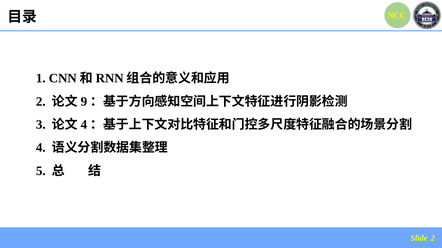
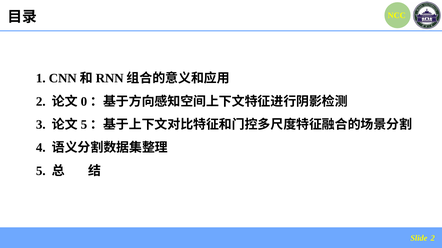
9: 9 -> 0
4 at (84, 125): 4 -> 5
